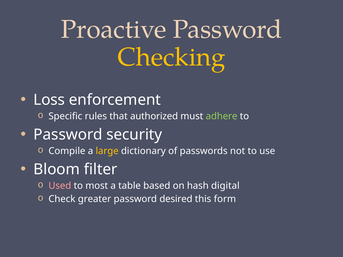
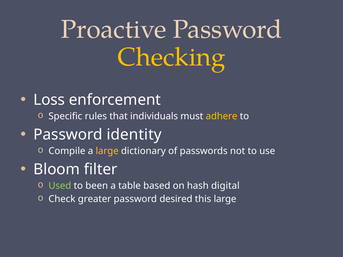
authorized: authorized -> individuals
adhere colour: light green -> yellow
security: security -> identity
Used colour: pink -> light green
most: most -> been
this form: form -> large
